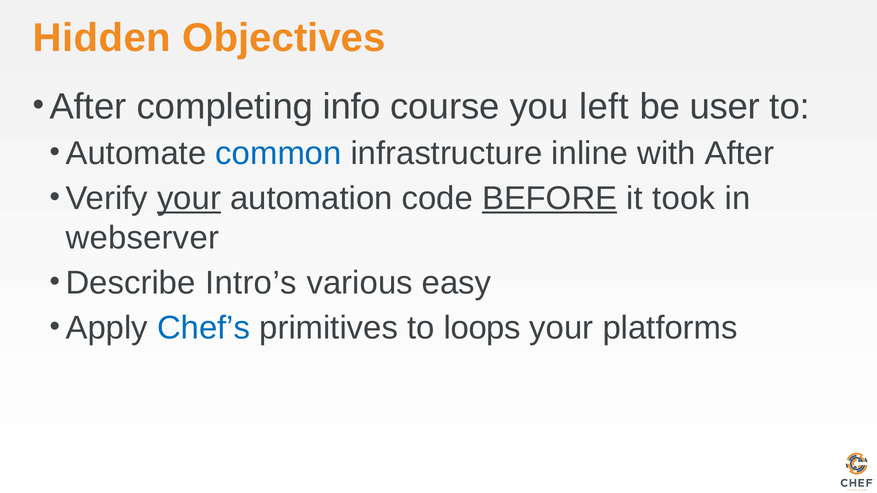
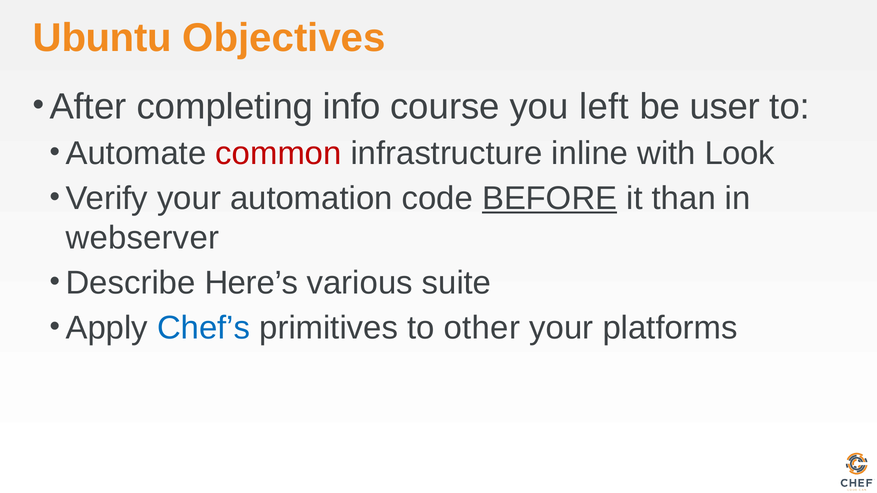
Hidden: Hidden -> Ubuntu
common colour: blue -> red
with After: After -> Look
your at (189, 199) underline: present -> none
took: took -> than
Intro’s: Intro’s -> Here’s
easy: easy -> suite
loops: loops -> other
